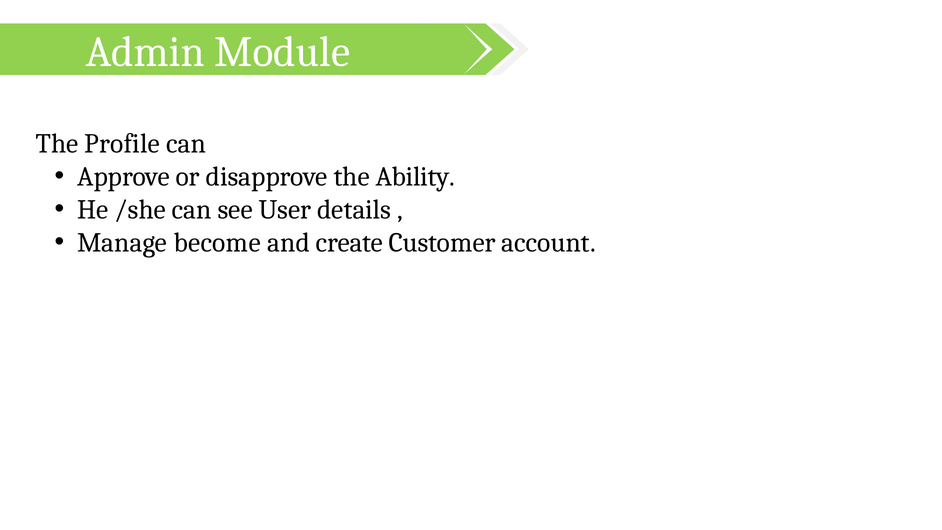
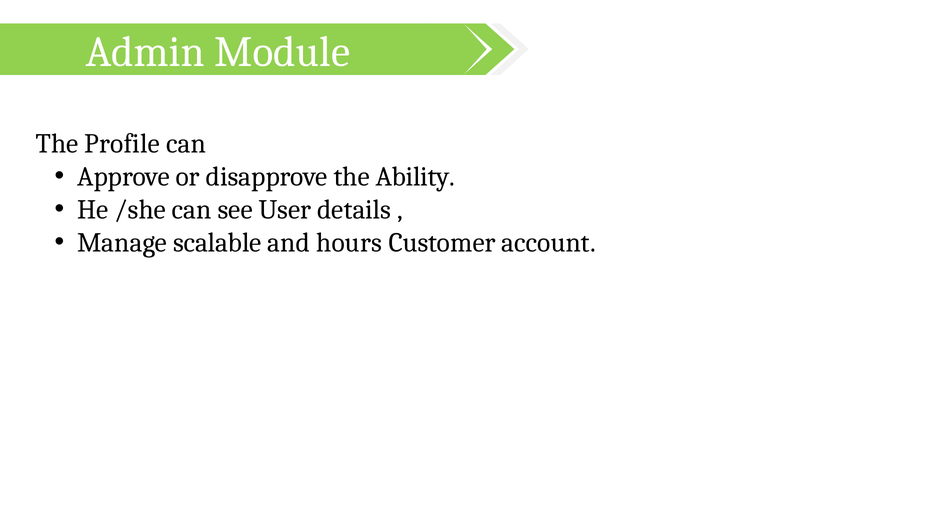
become: become -> scalable
create: create -> hours
